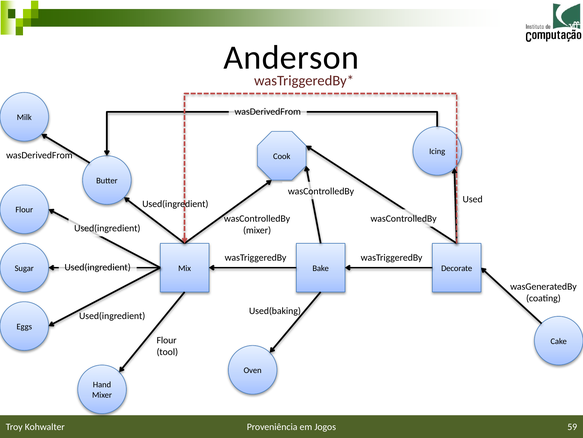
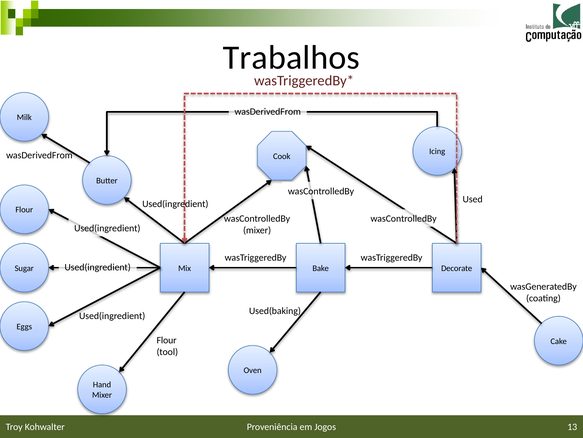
Anderson: Anderson -> Trabalhos
59: 59 -> 13
